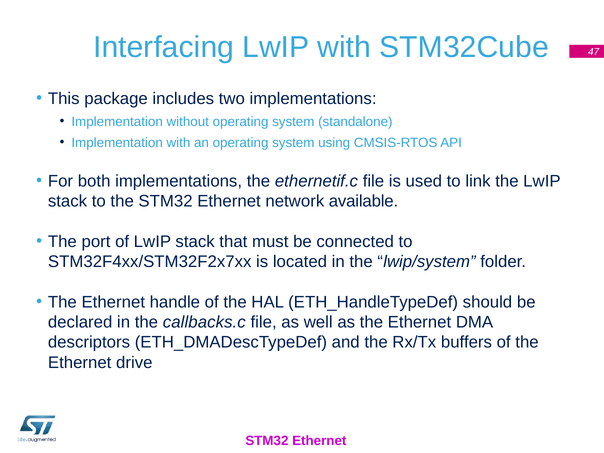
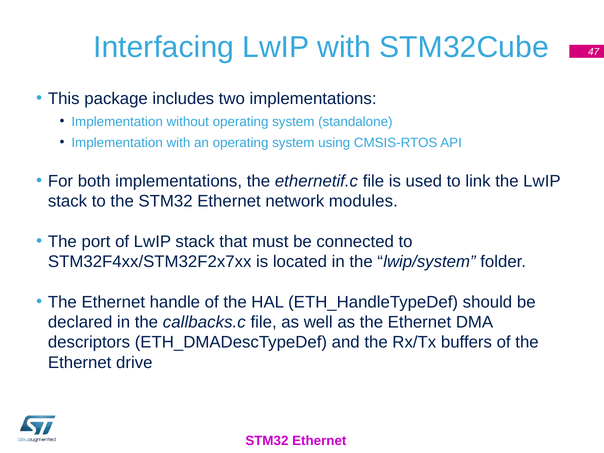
available: available -> modules
